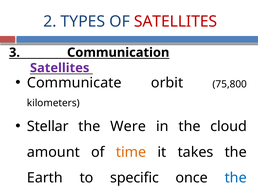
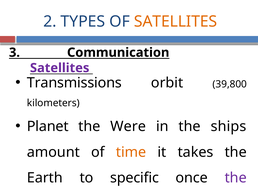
SATELLITES at (176, 22) colour: red -> orange
Communicate: Communicate -> Transmissions
75,800: 75,800 -> 39,800
Stellar: Stellar -> Planet
cloud: cloud -> ships
the at (236, 178) colour: blue -> purple
